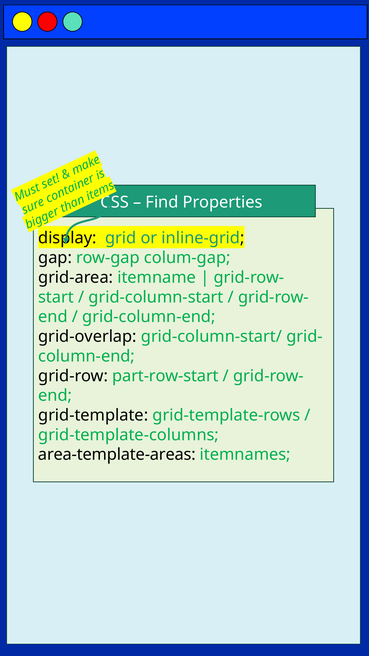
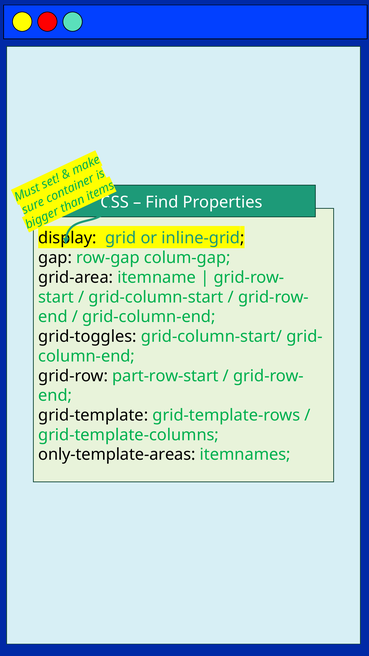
grid-overlap: grid-overlap -> grid-toggles
area-template-areas: area-template-areas -> only-template-areas
